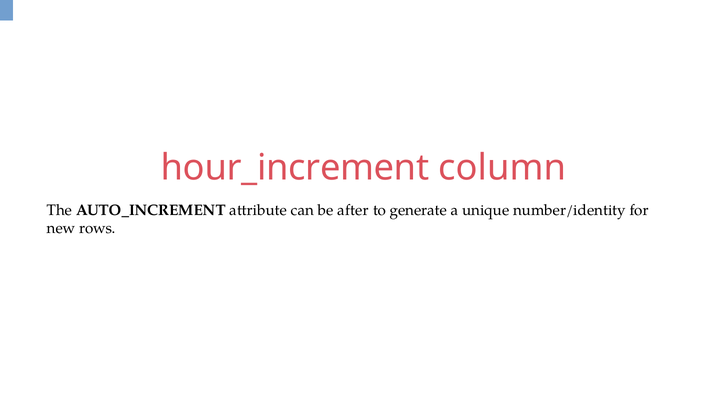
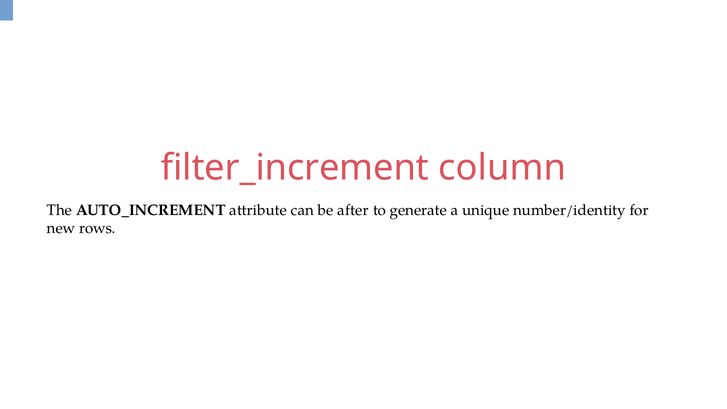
hour_increment: hour_increment -> filter_increment
